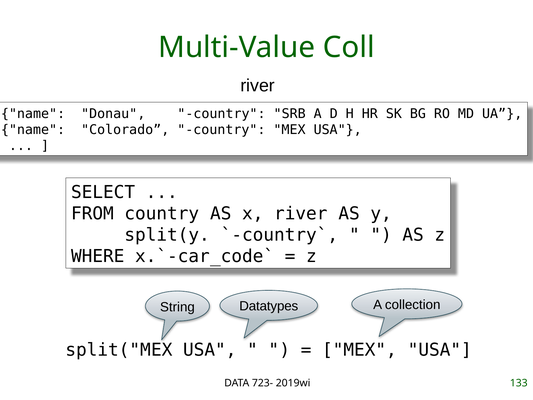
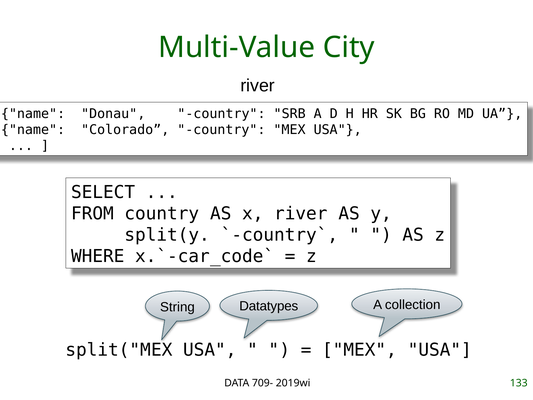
Coll: Coll -> City
723-: 723- -> 709-
